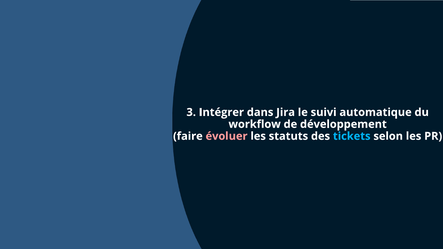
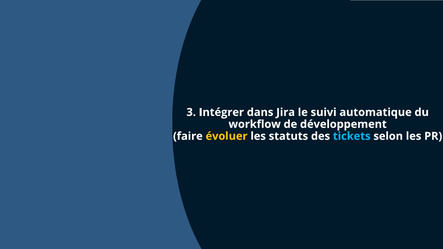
évoluer colour: pink -> yellow
